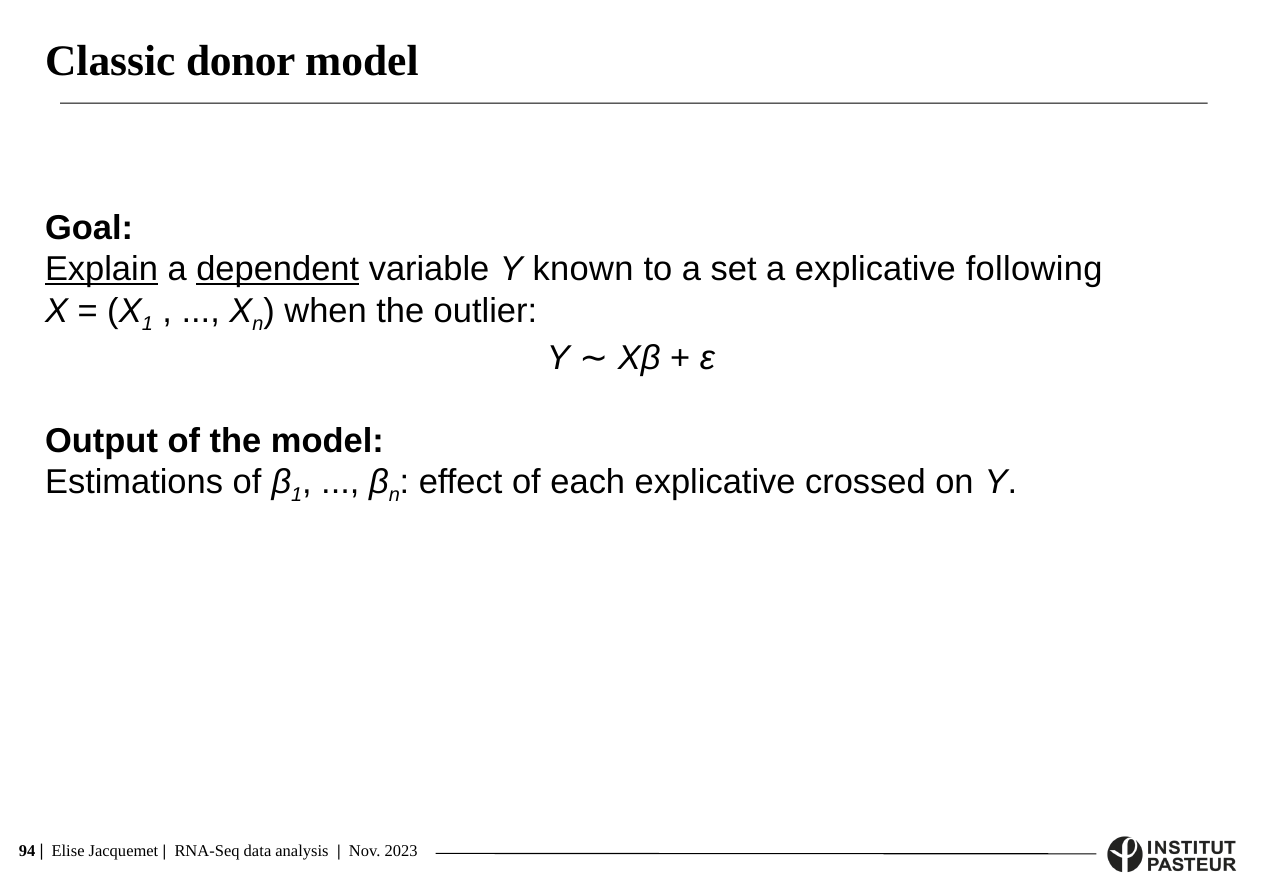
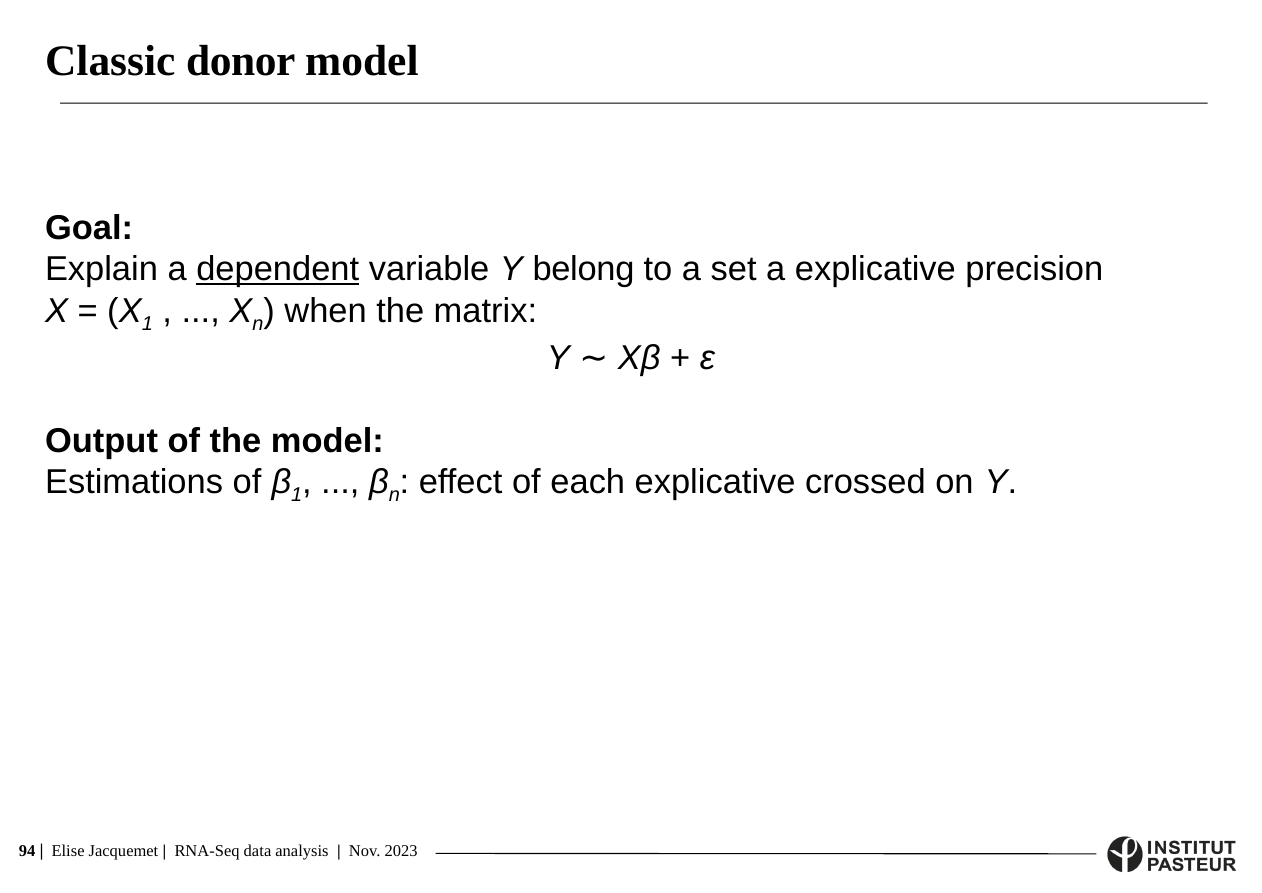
Explain underline: present -> none
known: known -> belong
following: following -> precision
outlier: outlier -> matrix
